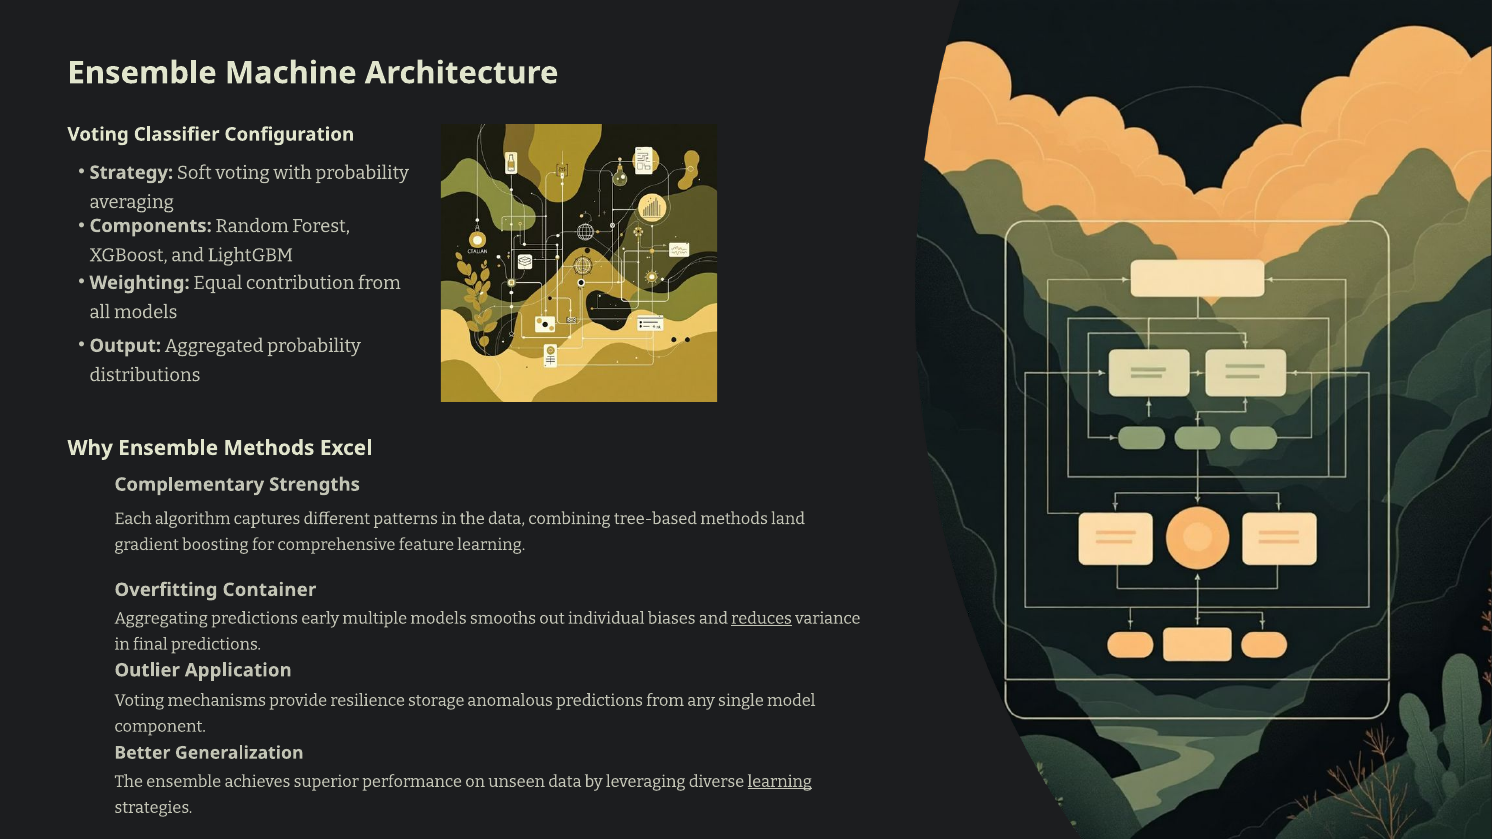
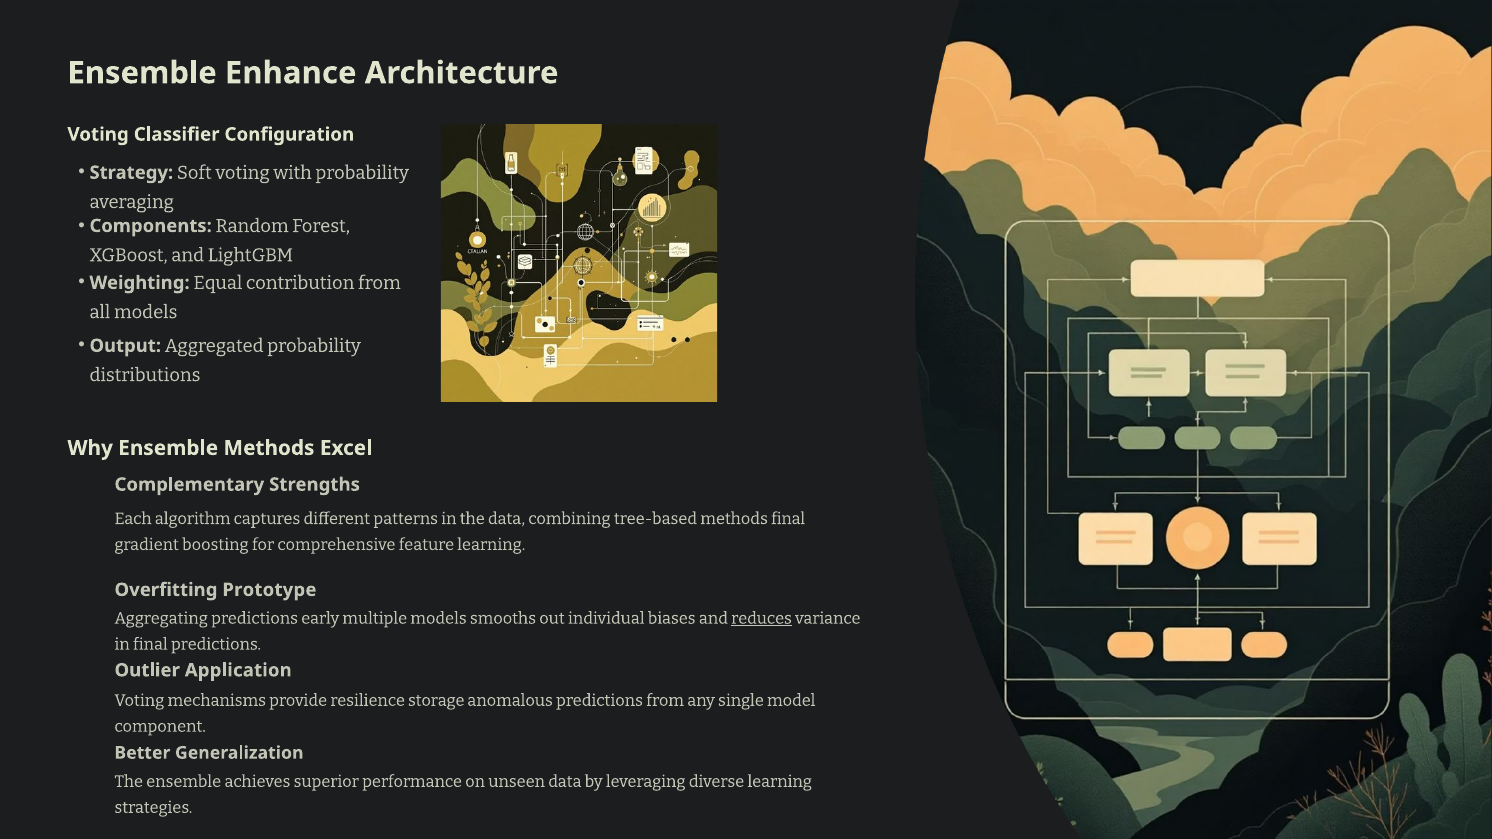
Machine: Machine -> Enhance
methods land: land -> final
Container: Container -> Prototype
learning at (780, 782) underline: present -> none
